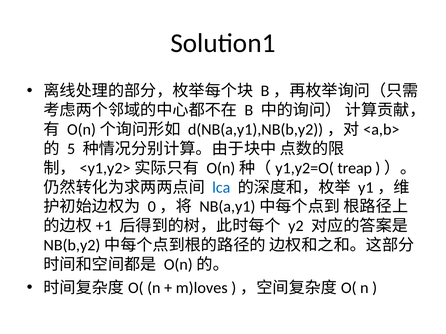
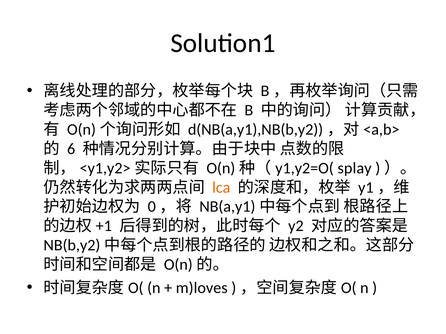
5: 5 -> 6
treap: treap -> splay
lca colour: blue -> orange
